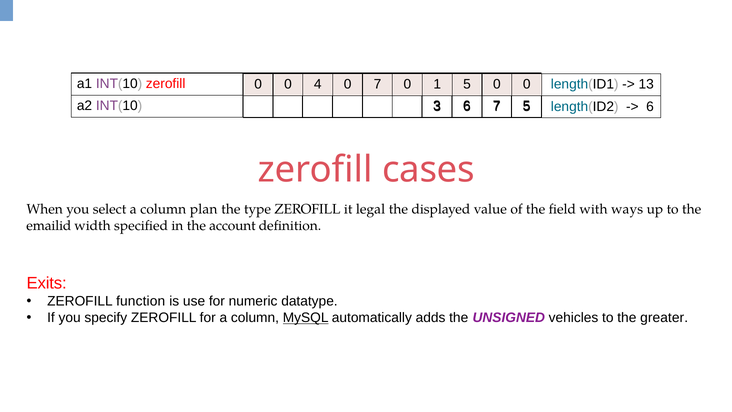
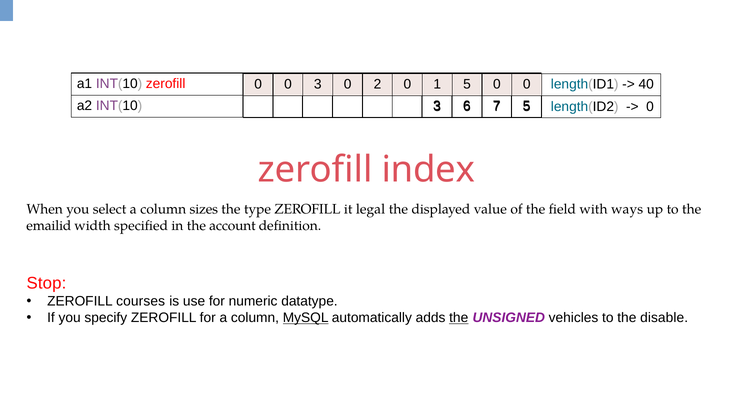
0 4: 4 -> 3
0 7: 7 -> 2
13: 13 -> 40
6 at (650, 107): 6 -> 0
cases: cases -> index
plan: plan -> sizes
Exits: Exits -> Stop
function: function -> courses
the at (459, 318) underline: none -> present
greater: greater -> disable
